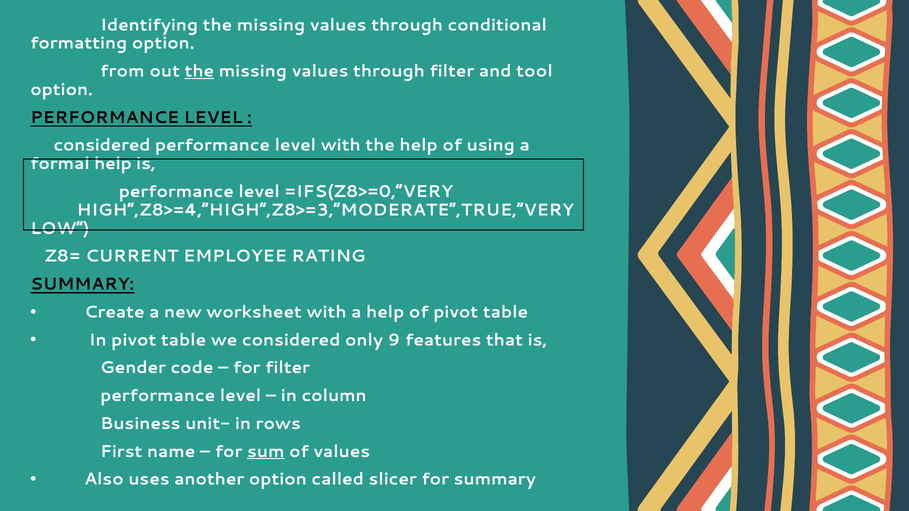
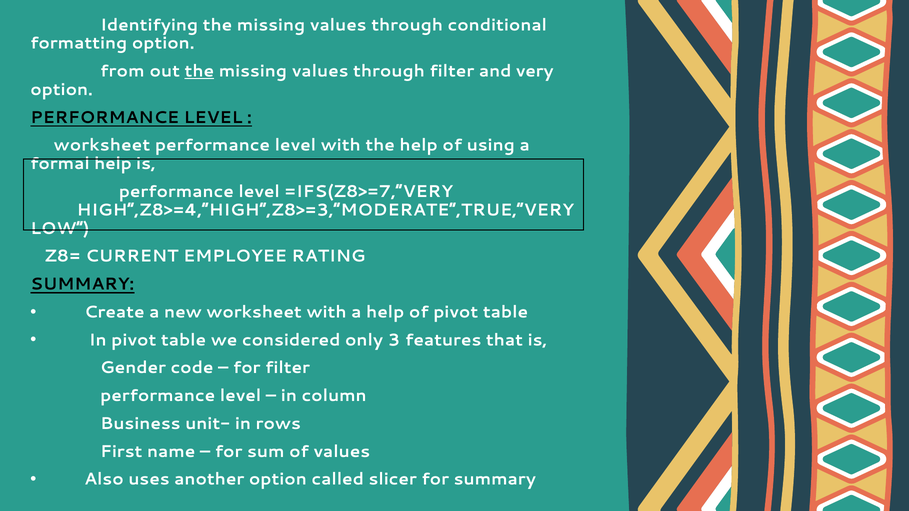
tool: tool -> very
considered at (102, 145): considered -> worksheet
=IFS(Z8>=0,”VERY: =IFS(Z8>=0,”VERY -> =IFS(Z8>=7,”VERY
9: 9 -> 3
sum underline: present -> none
